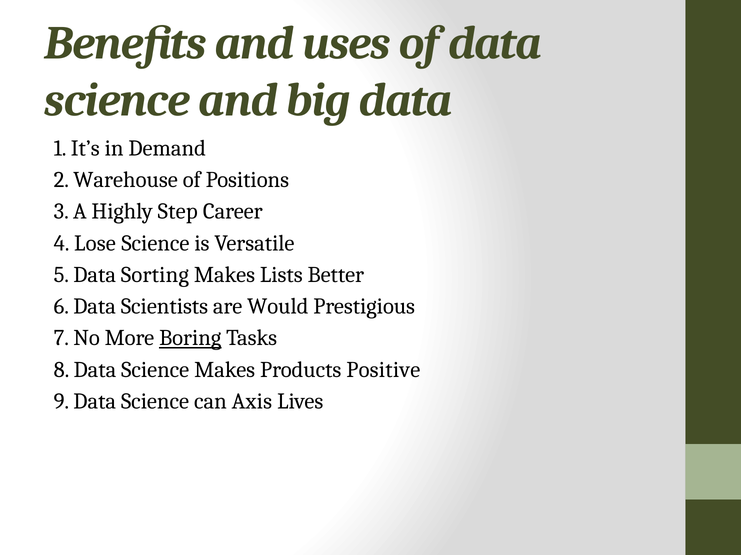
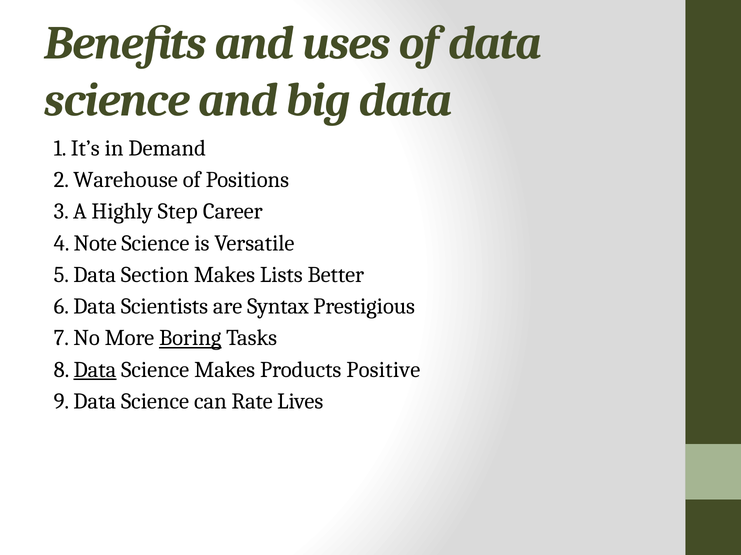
Lose: Lose -> Note
Sorting: Sorting -> Section
Would: Would -> Syntax
Data at (95, 370) underline: none -> present
Axis: Axis -> Rate
